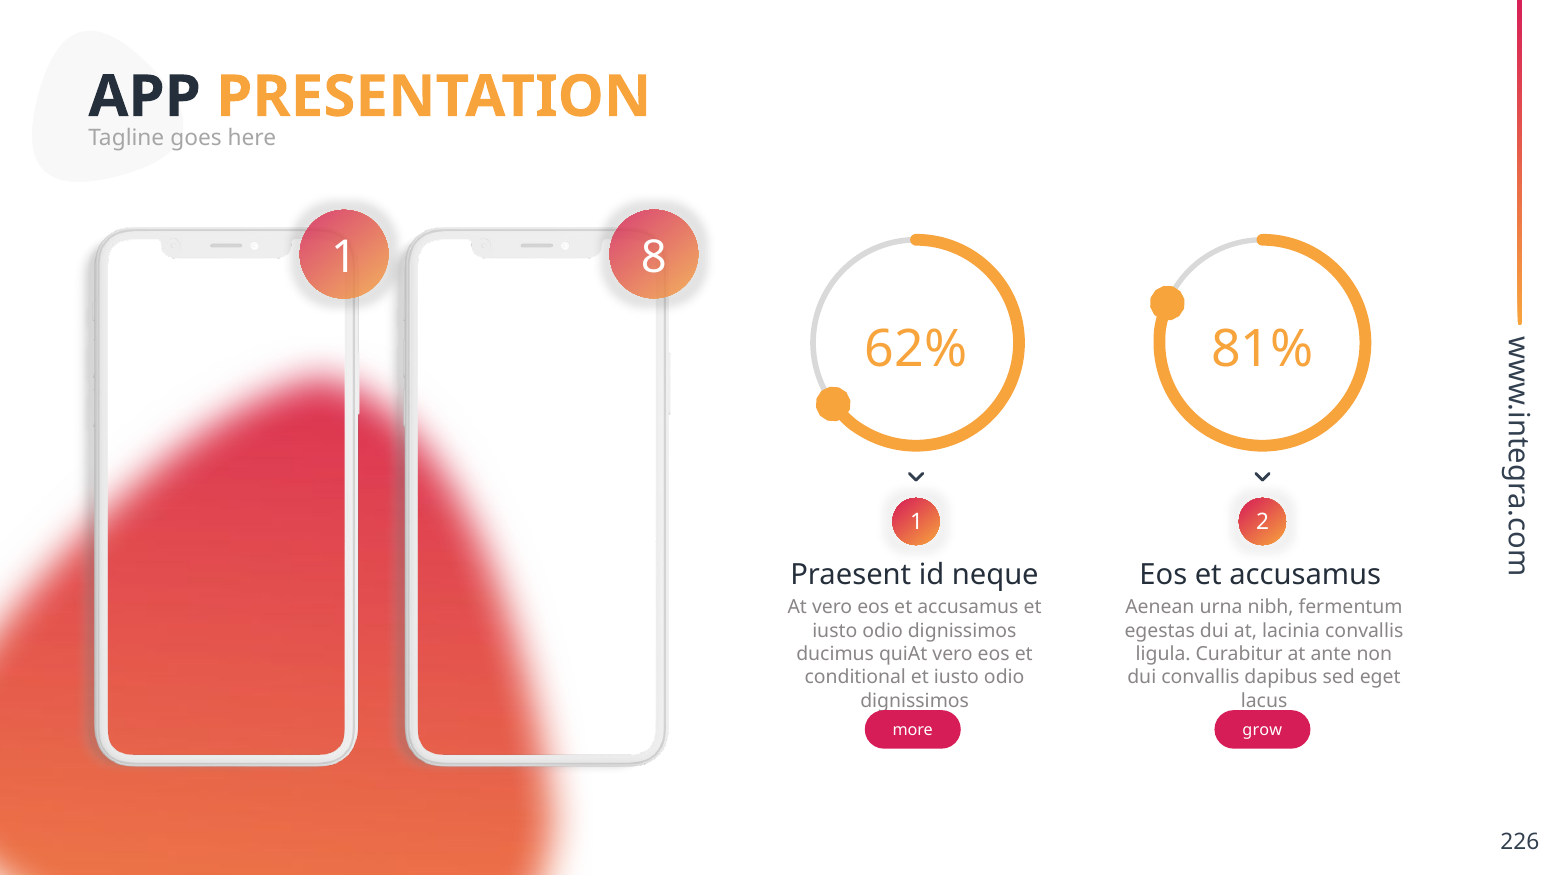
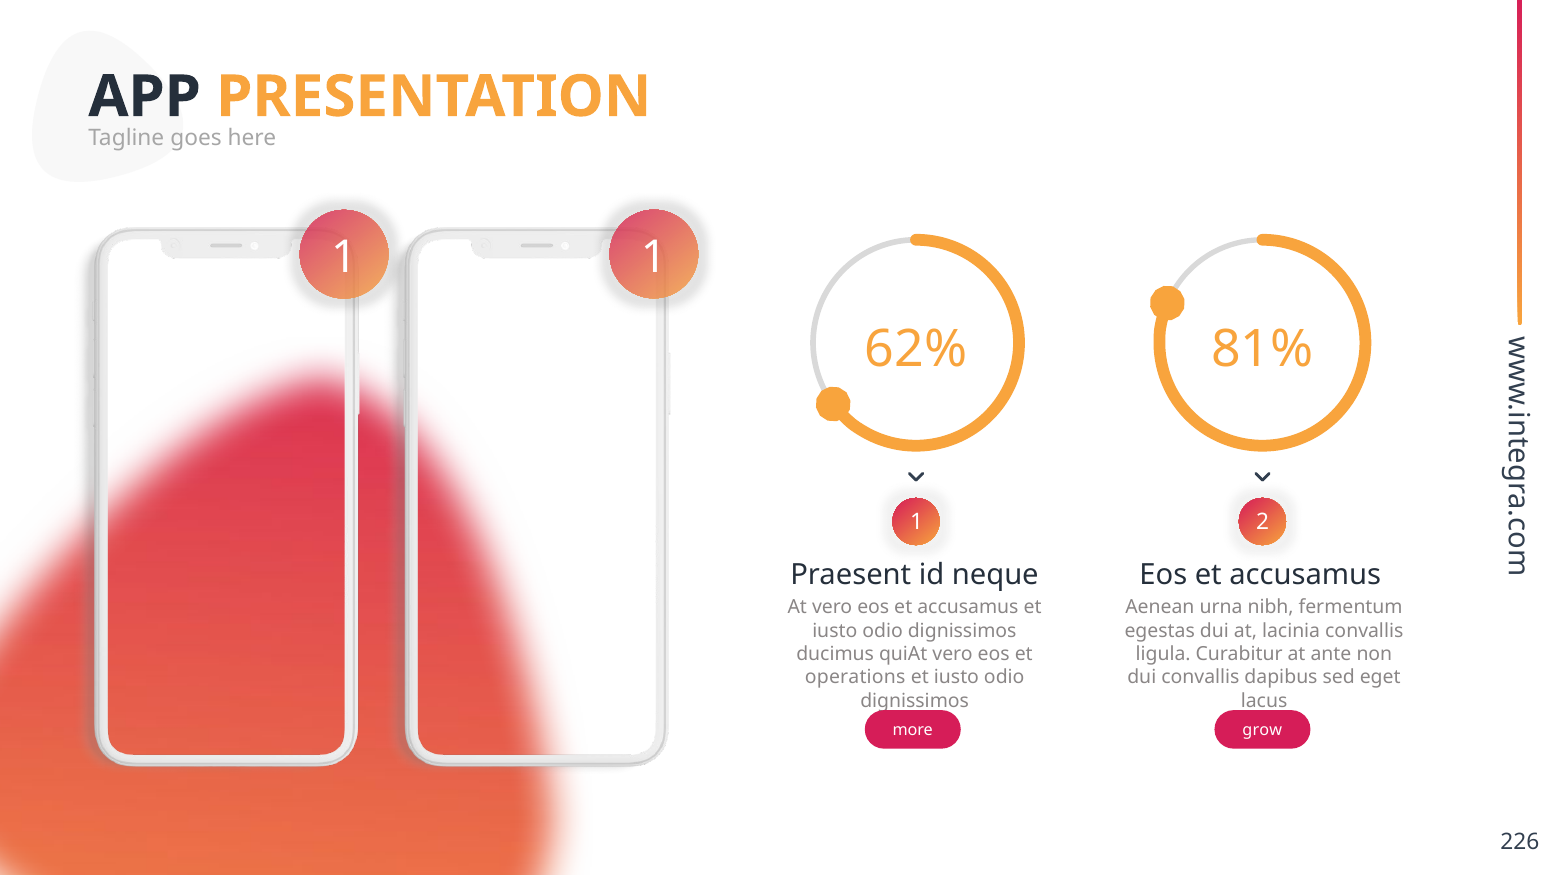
1 8: 8 -> 1
conditional: conditional -> operations
